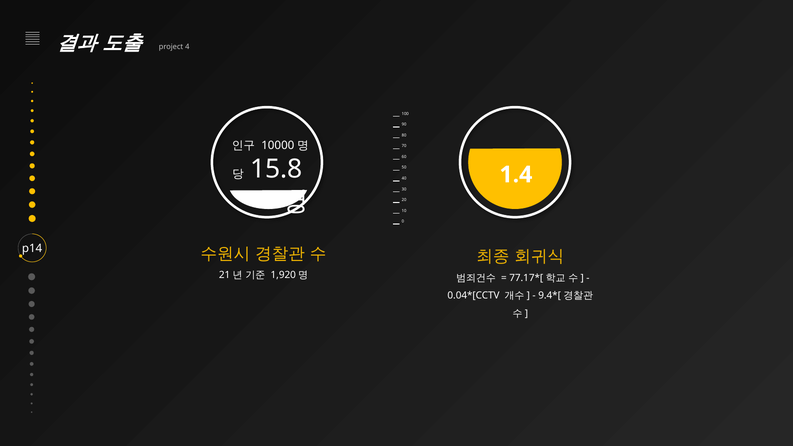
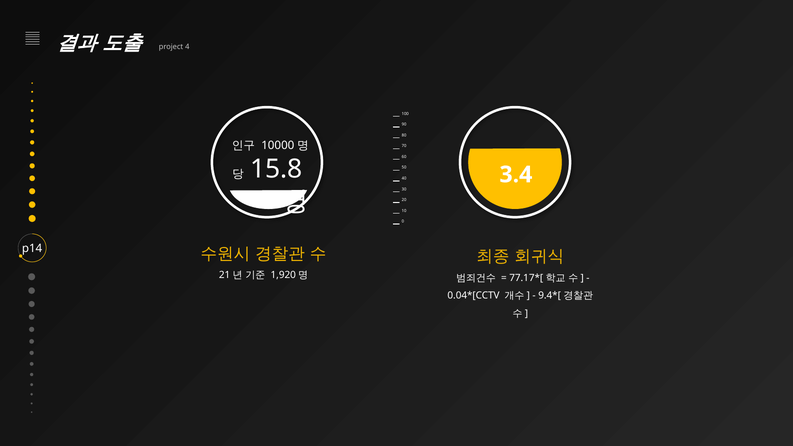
1.4: 1.4 -> 3.4
